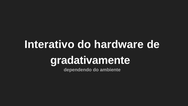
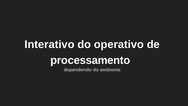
hardware: hardware -> operativo
gradativamente: gradativamente -> processamento
